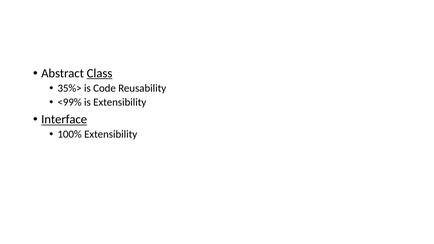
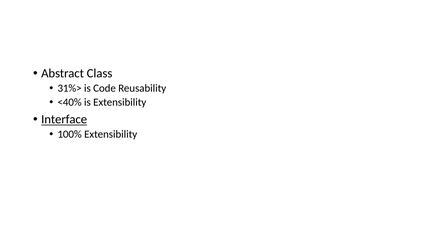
Class underline: present -> none
35%>: 35%> -> 31%>
<99%: <99% -> <40%
